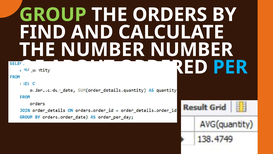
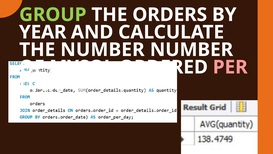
FIND: FIND -> YEAR
ABOUT: ABOUT -> MYSQL
PER colour: light blue -> pink
